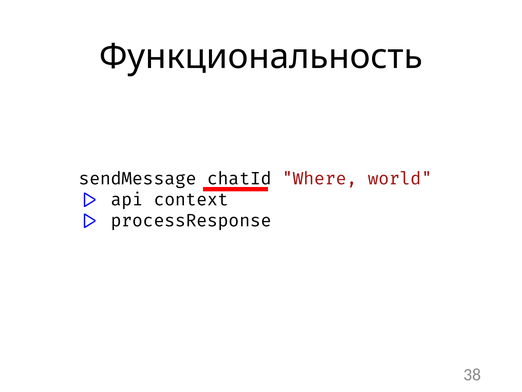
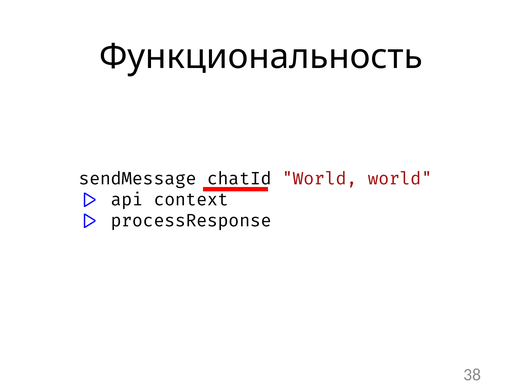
Where at (320, 179): Where -> World
